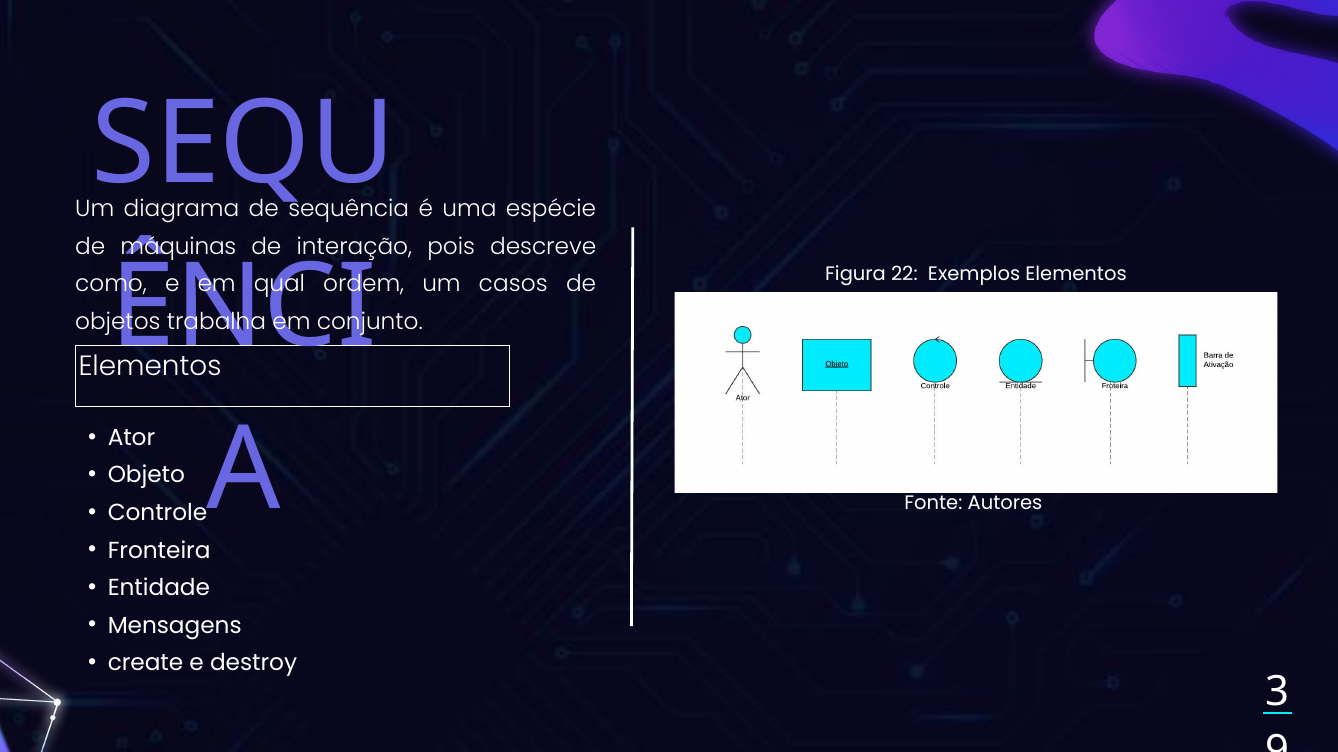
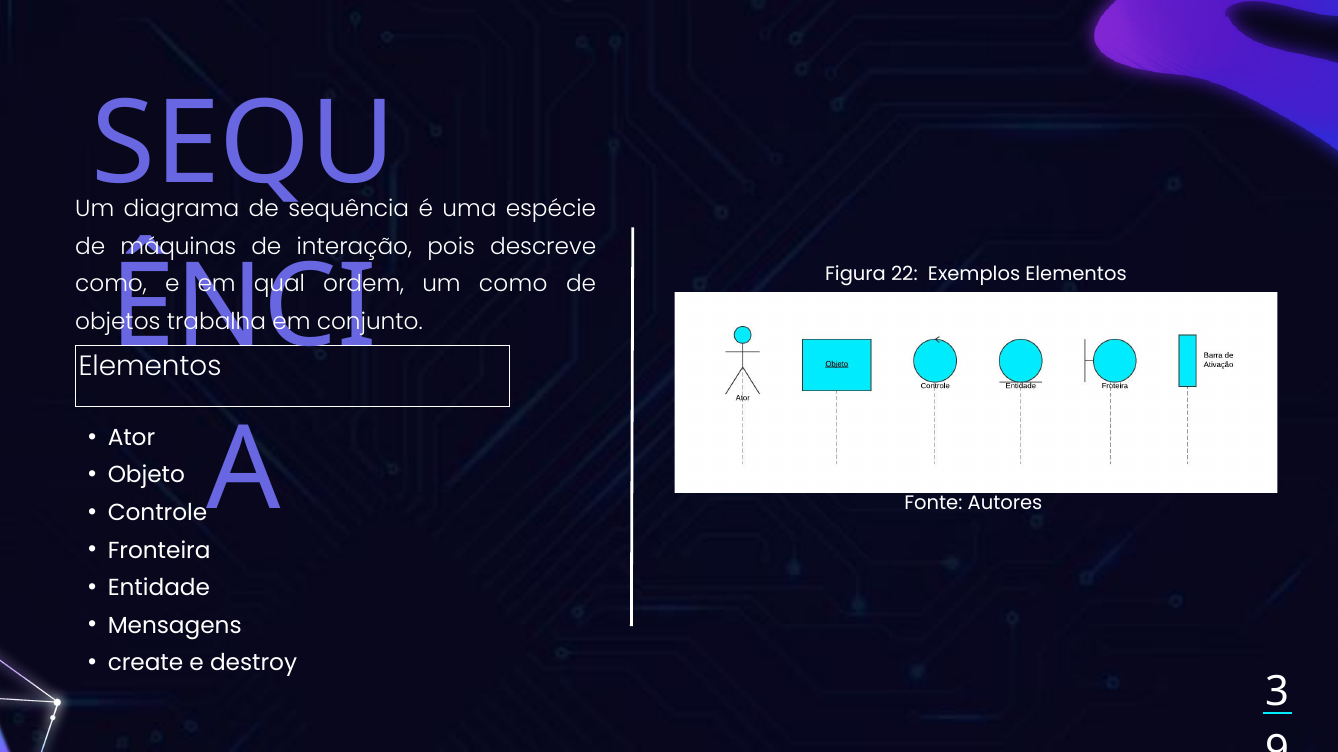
um casos: casos -> como
